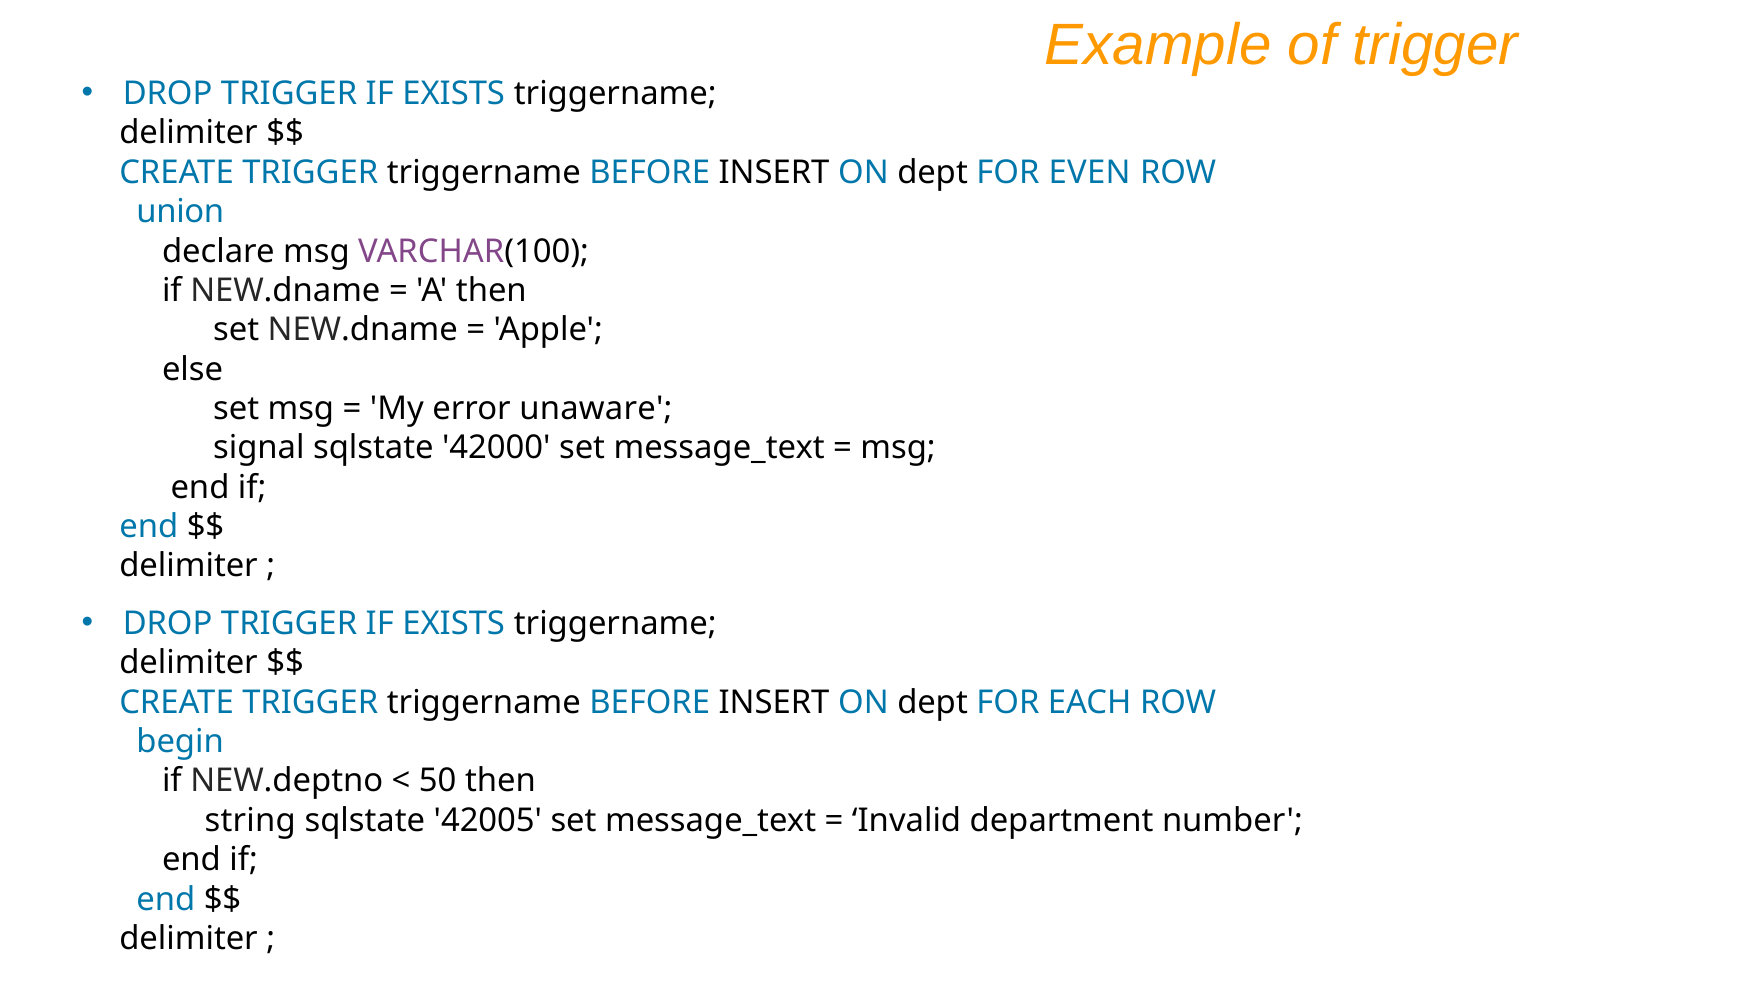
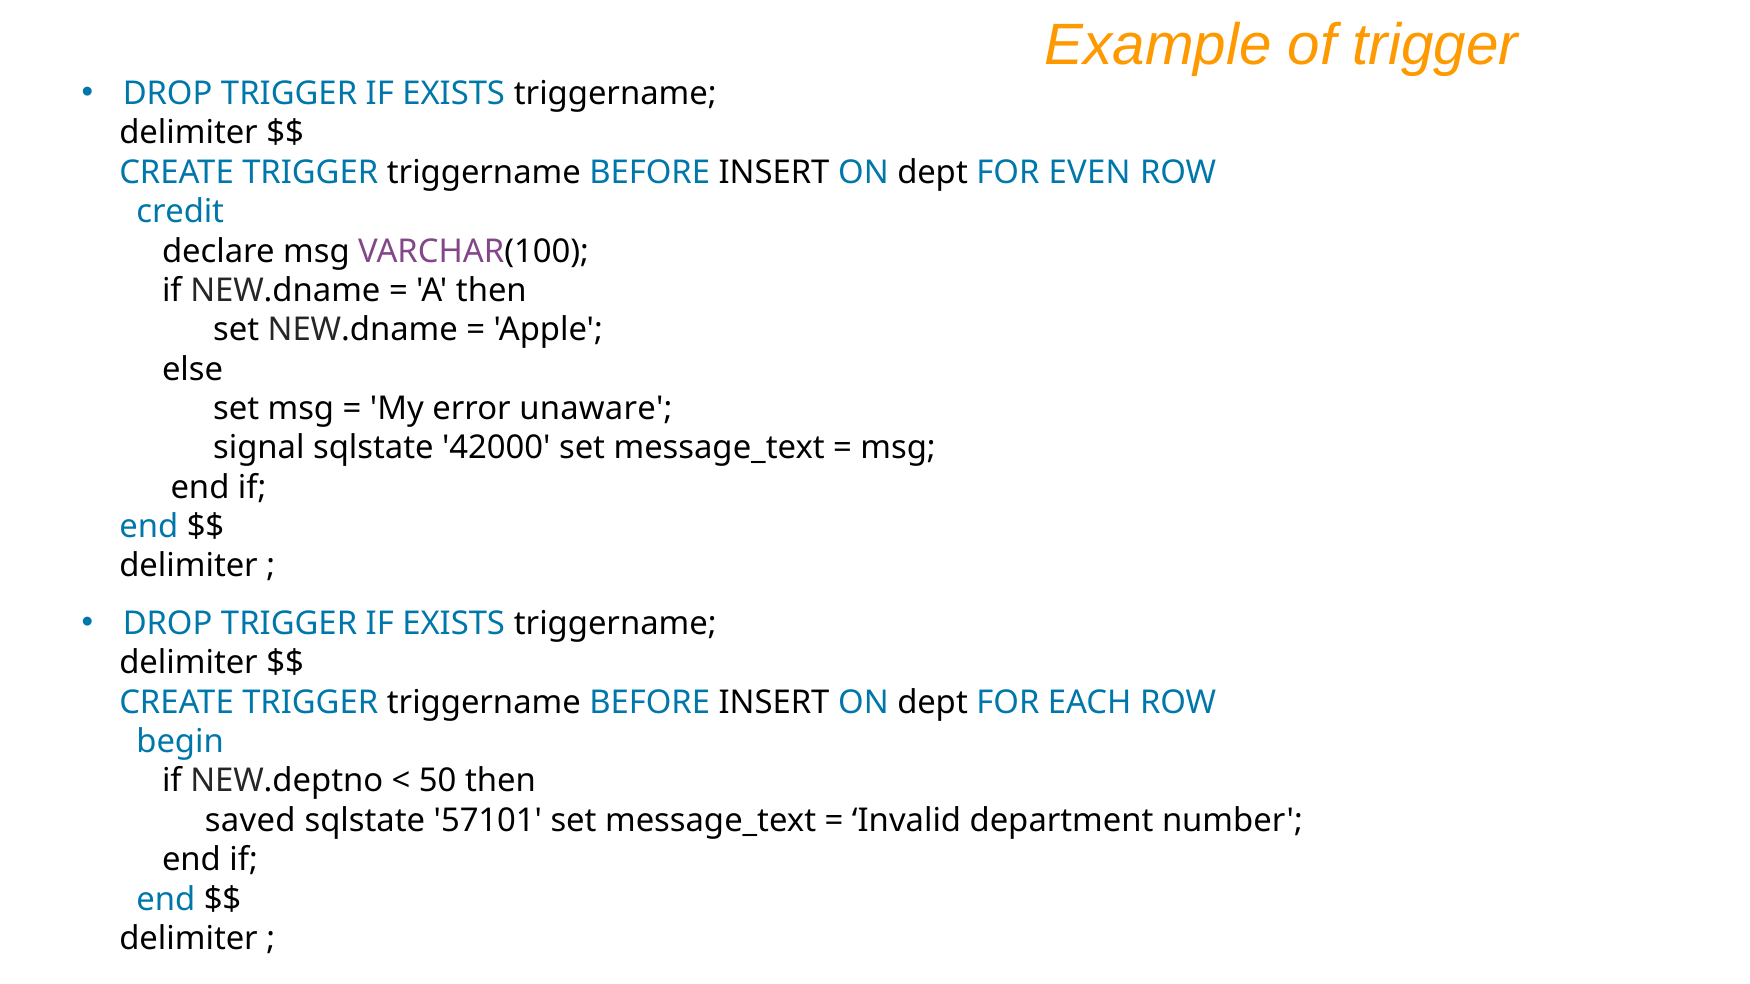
union: union -> credit
string: string -> saved
42005: 42005 -> 57101
